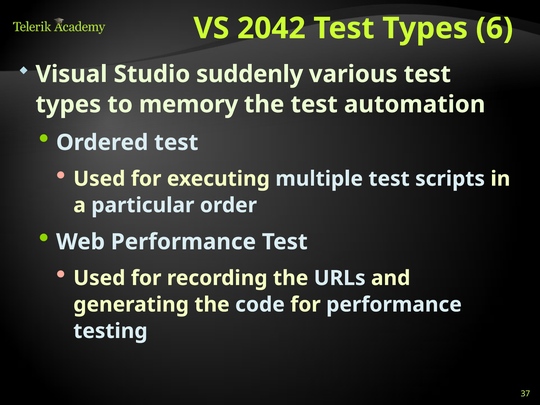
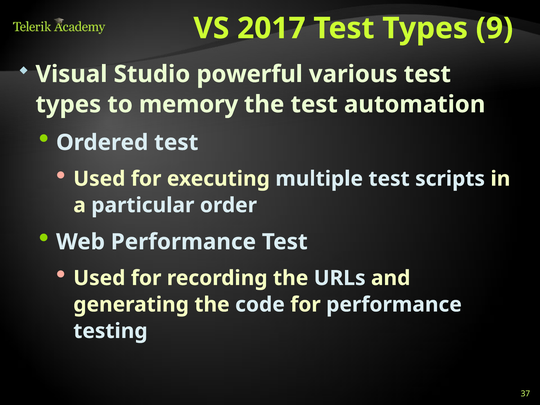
2042: 2042 -> 2017
6: 6 -> 9
suddenly: suddenly -> powerful
